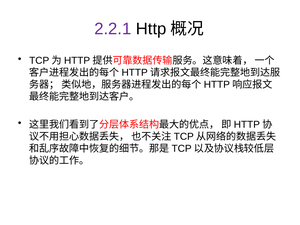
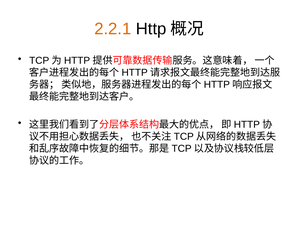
2.2.1 colour: purple -> orange
